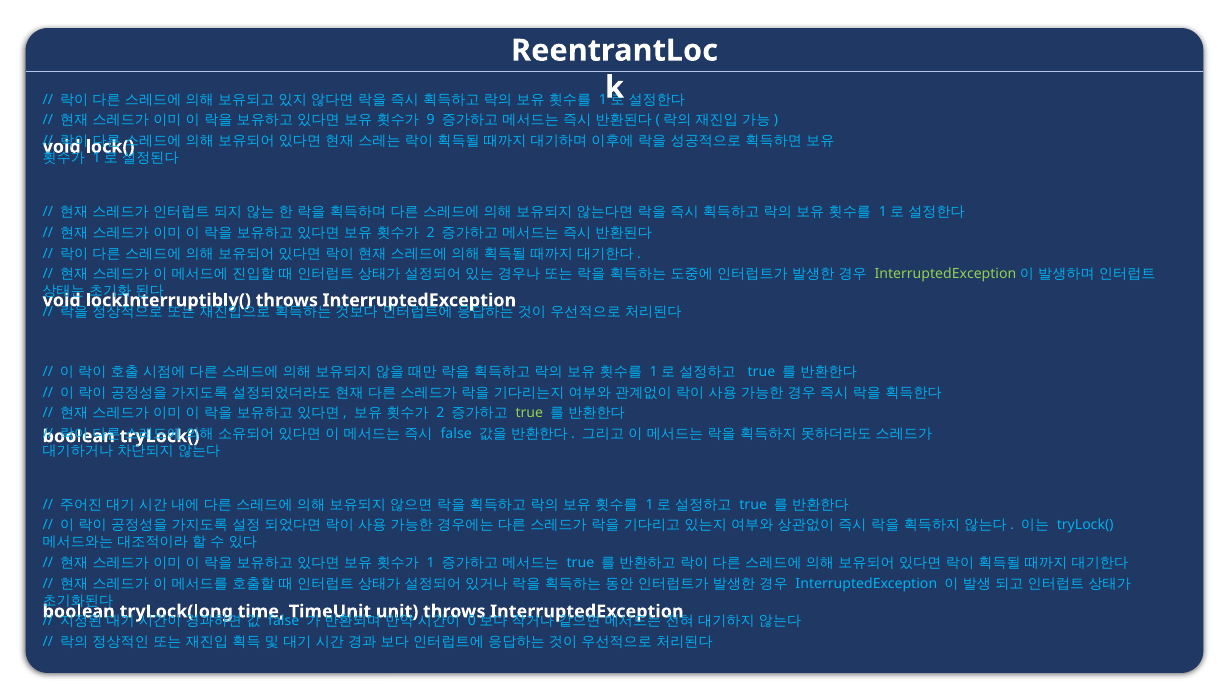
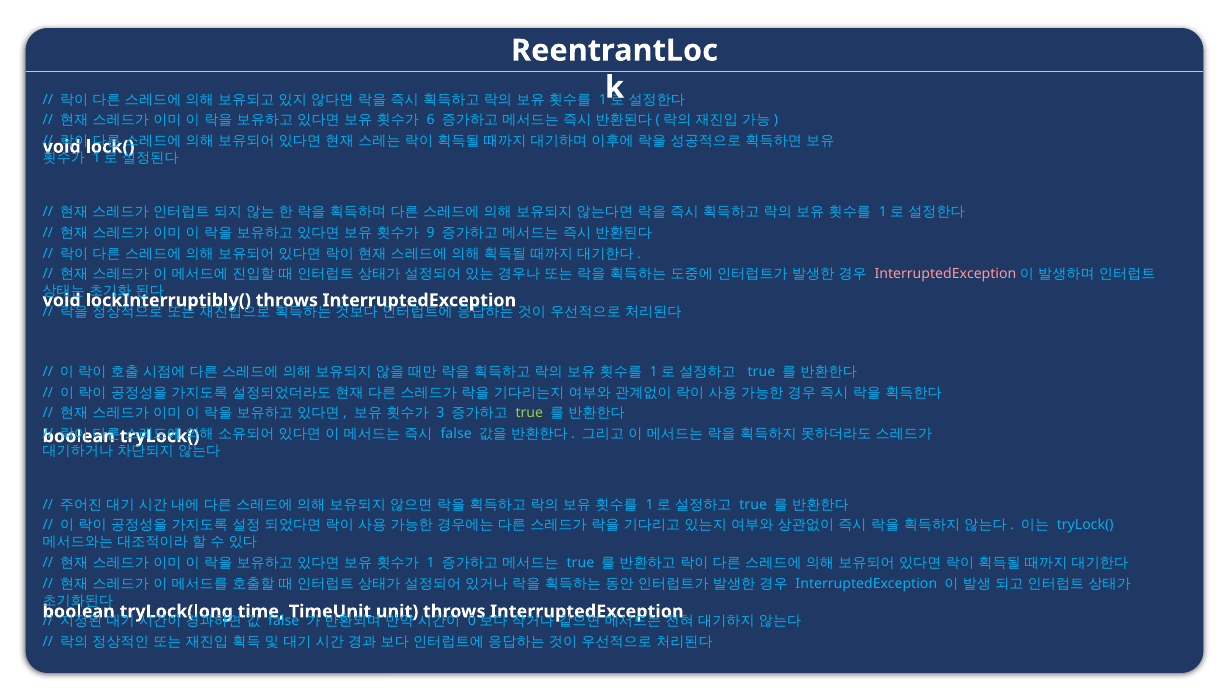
9: 9 -> 6
2 at (431, 233): 2 -> 9
InterruptedException at (945, 274) colour: light green -> pink
2 at (440, 413): 2 -> 3
